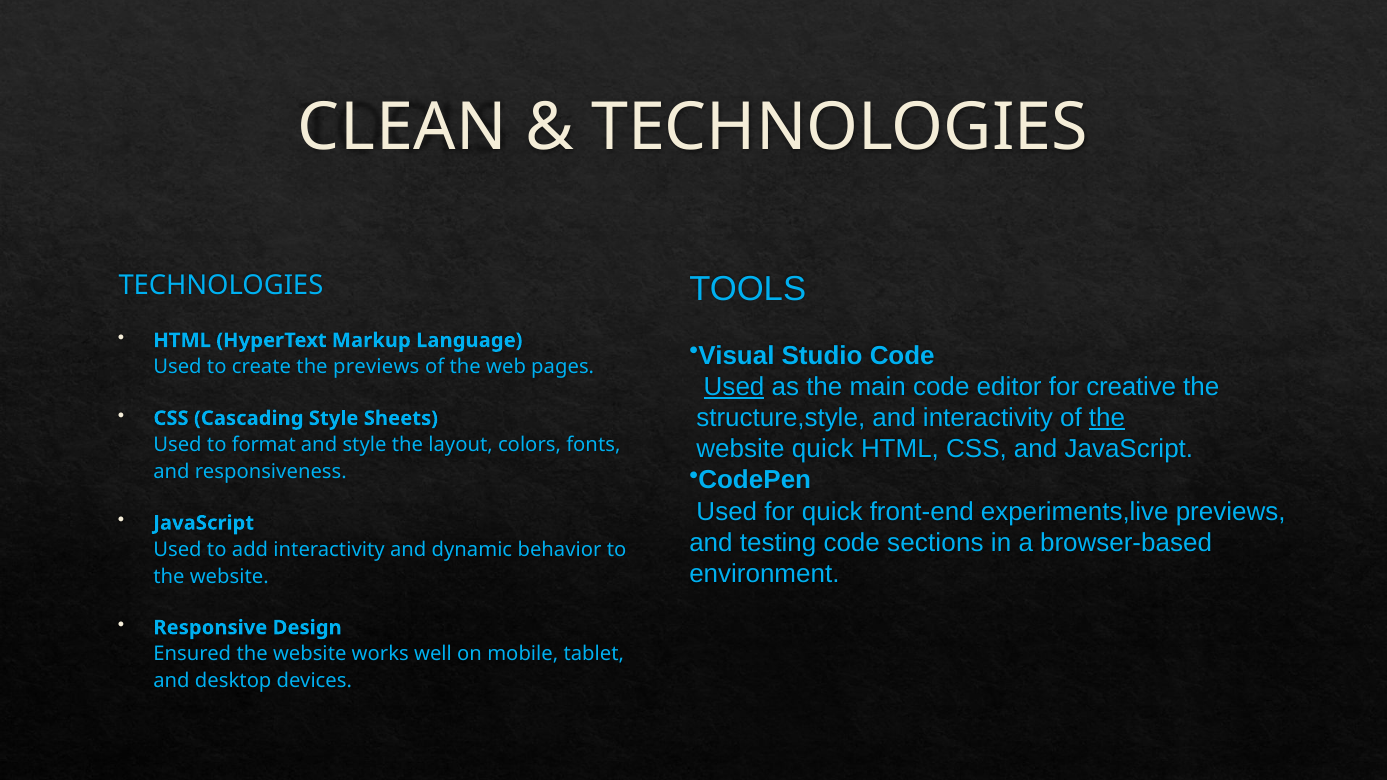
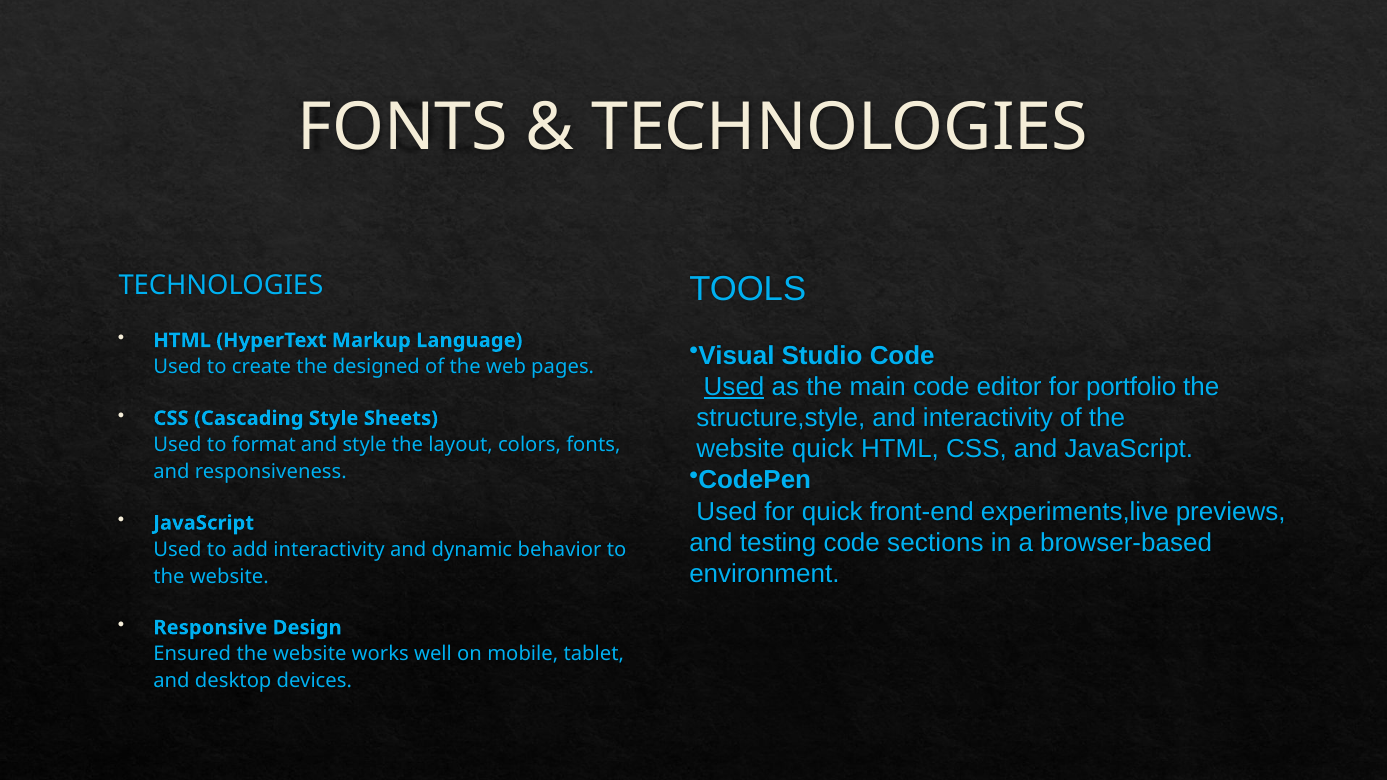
CLEAN at (403, 128): CLEAN -> FONTS
the previews: previews -> designed
creative: creative -> portfolio
the at (1107, 418) underline: present -> none
